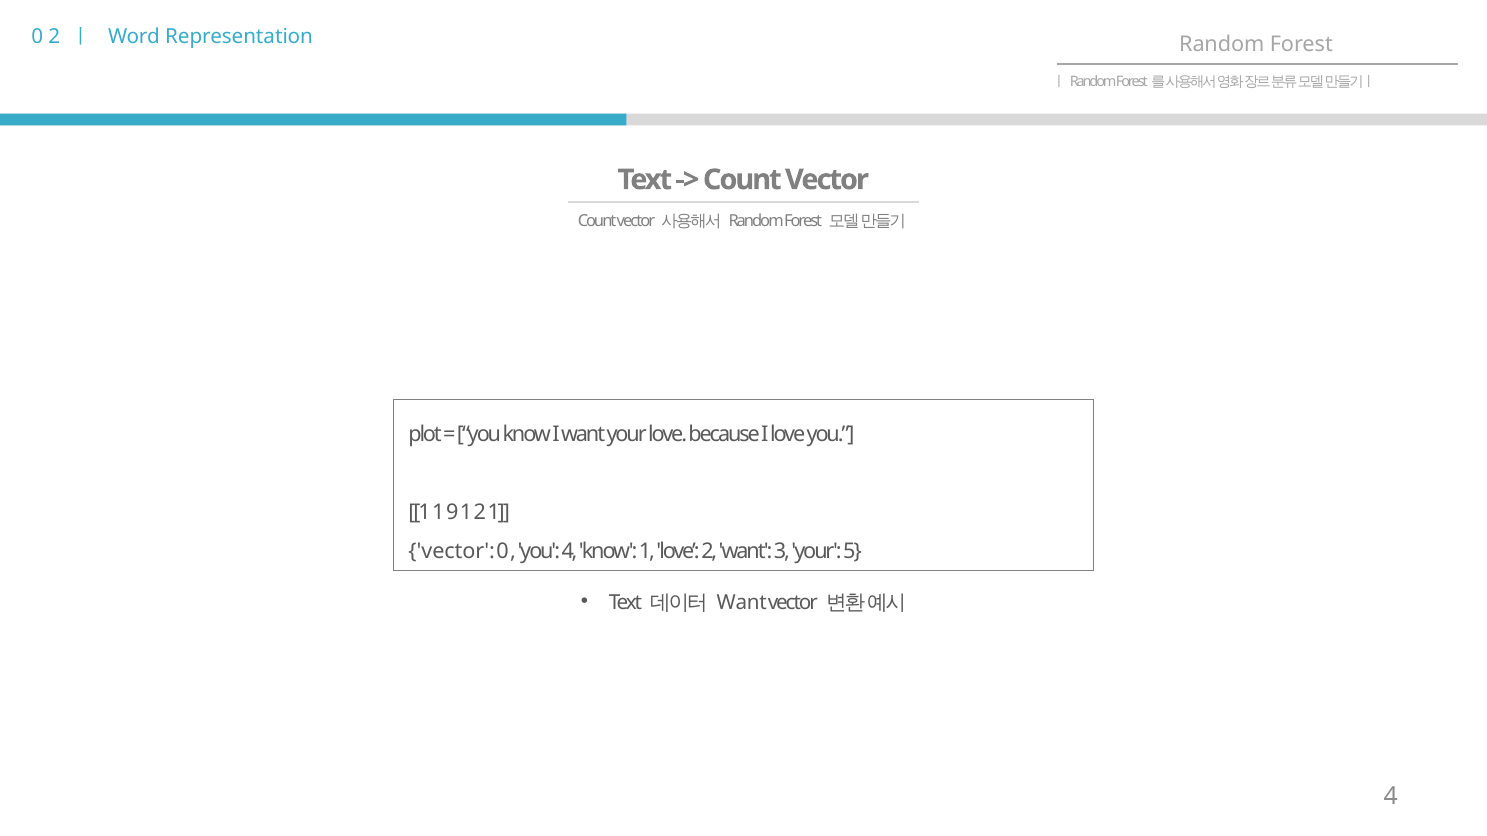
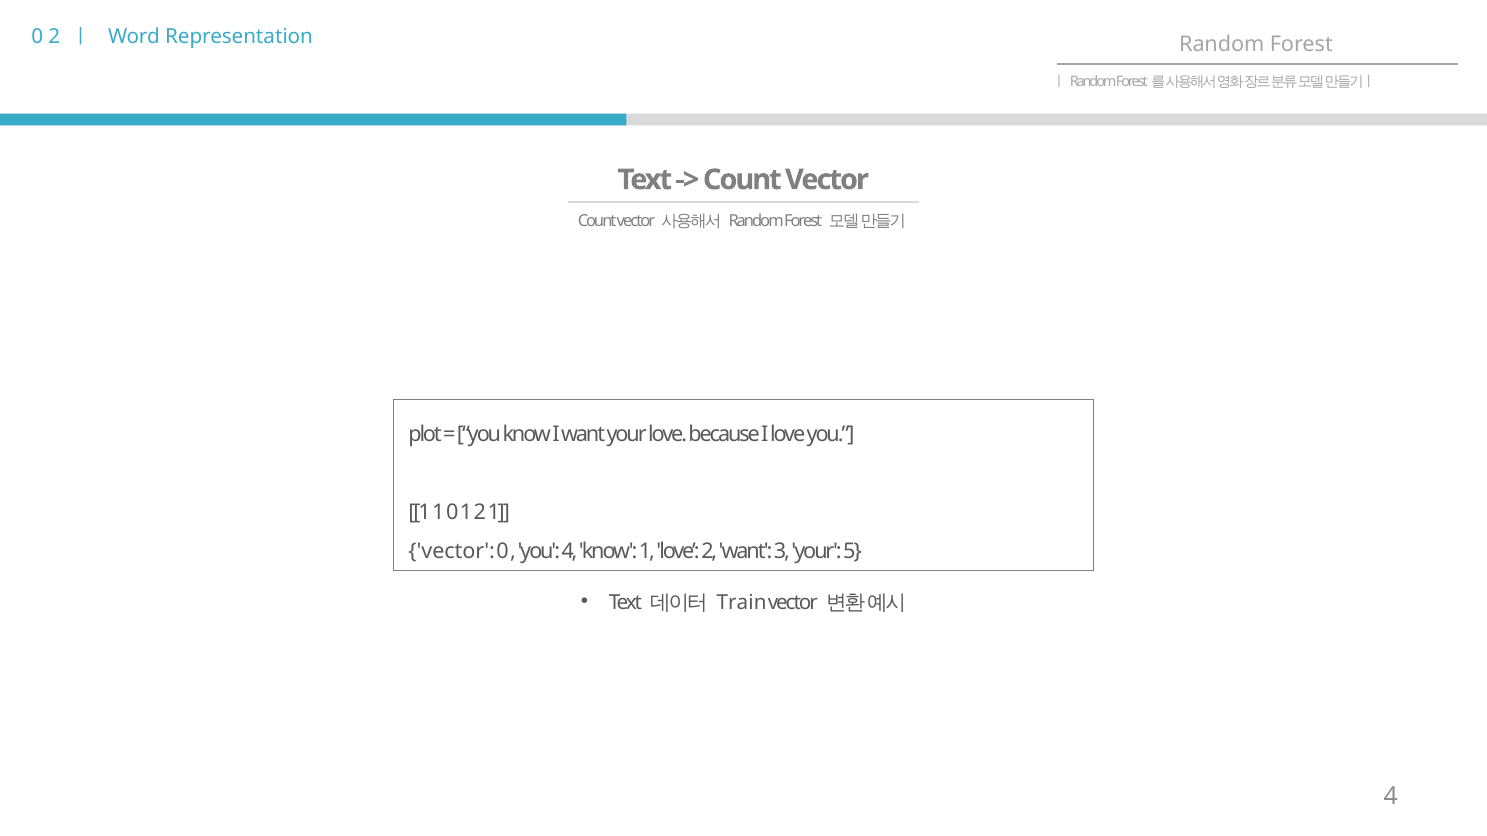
1 9: 9 -> 0
Want at (742, 603): Want -> Train
